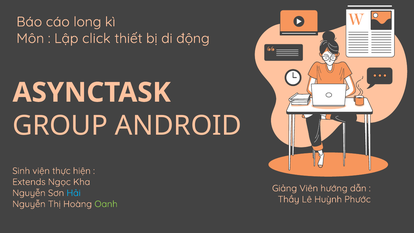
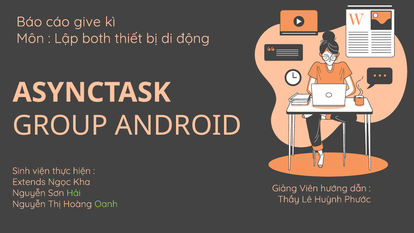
long: long -> give
click: click -> both
Hải colour: light blue -> light green
